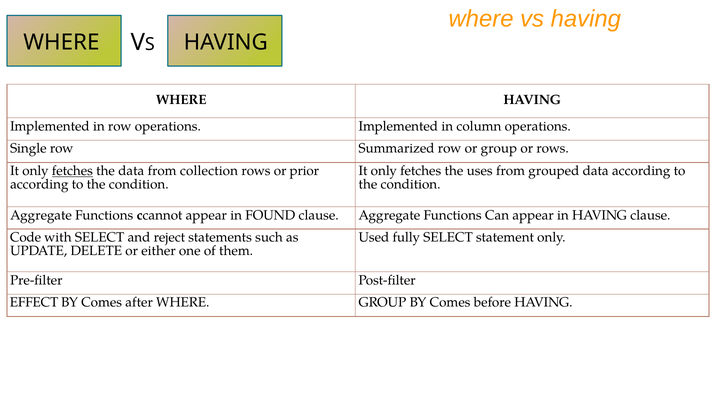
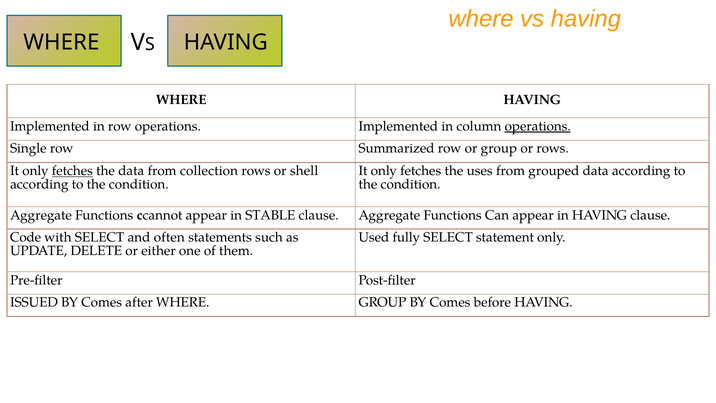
operations at (538, 126) underline: none -> present
prior: prior -> shell
FOUND: FOUND -> STABLE
reject: reject -> often
EFFECT: EFFECT -> ISSUED
